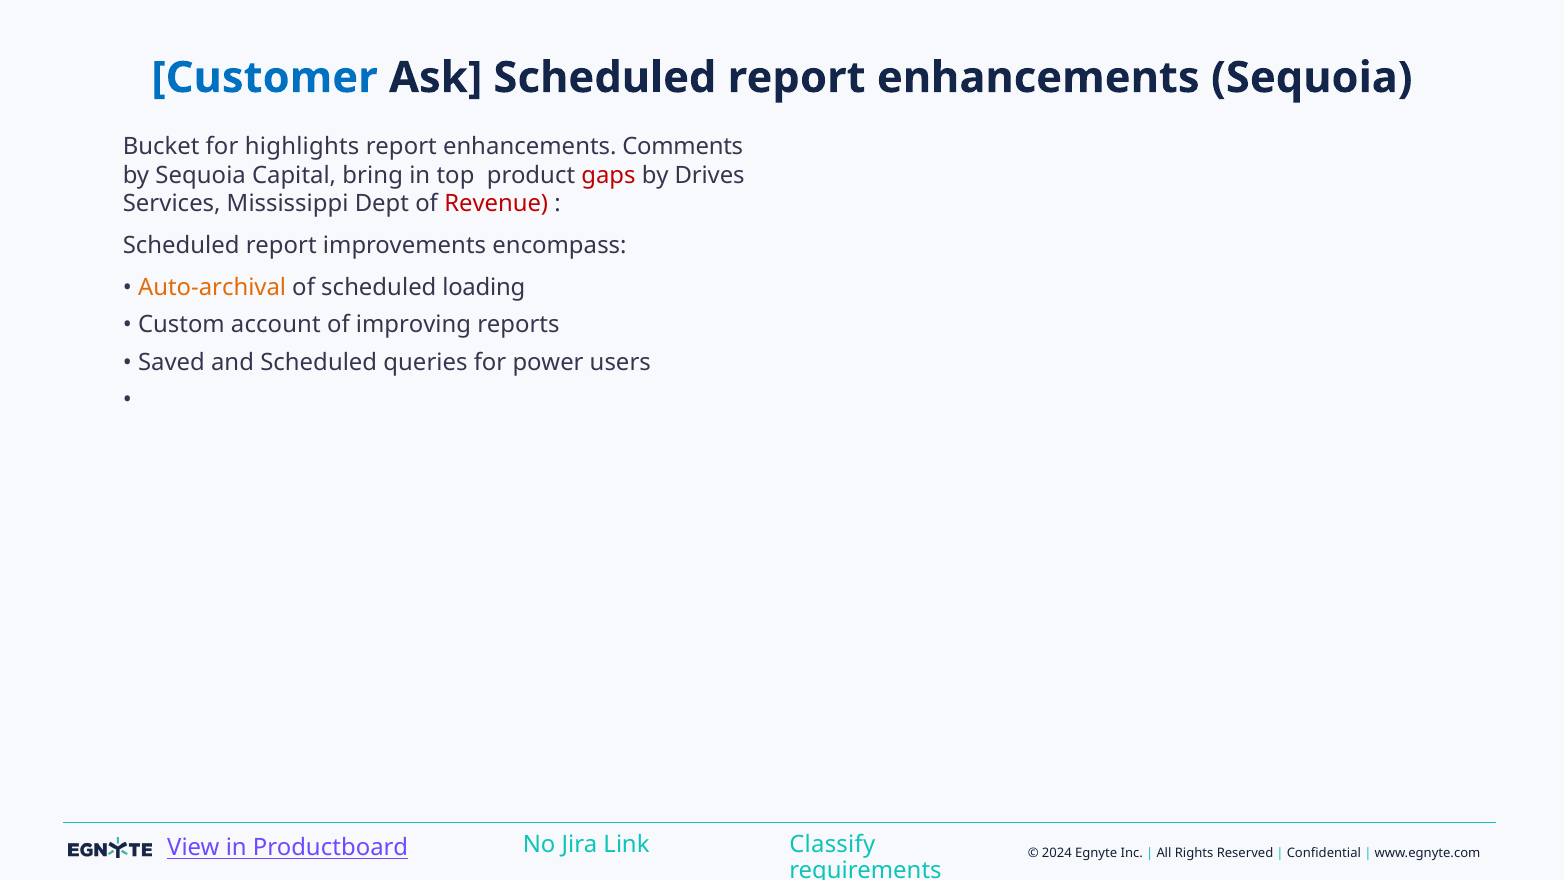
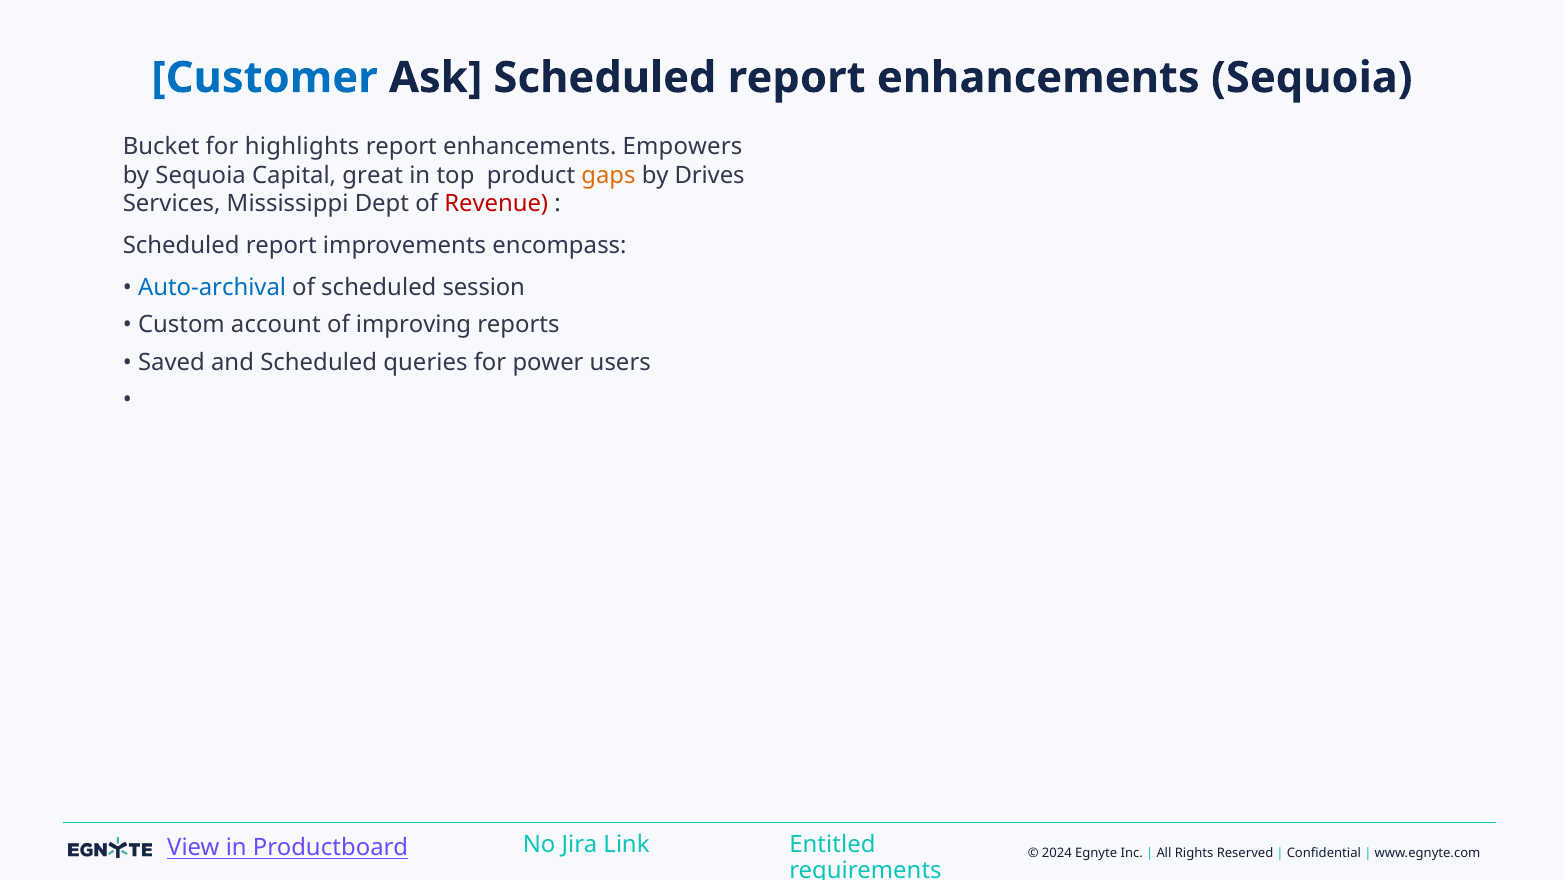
Comments: Comments -> Empowers
bring: bring -> great
gaps colour: red -> orange
Auto-archival colour: orange -> blue
loading: loading -> session
Classify: Classify -> Entitled
